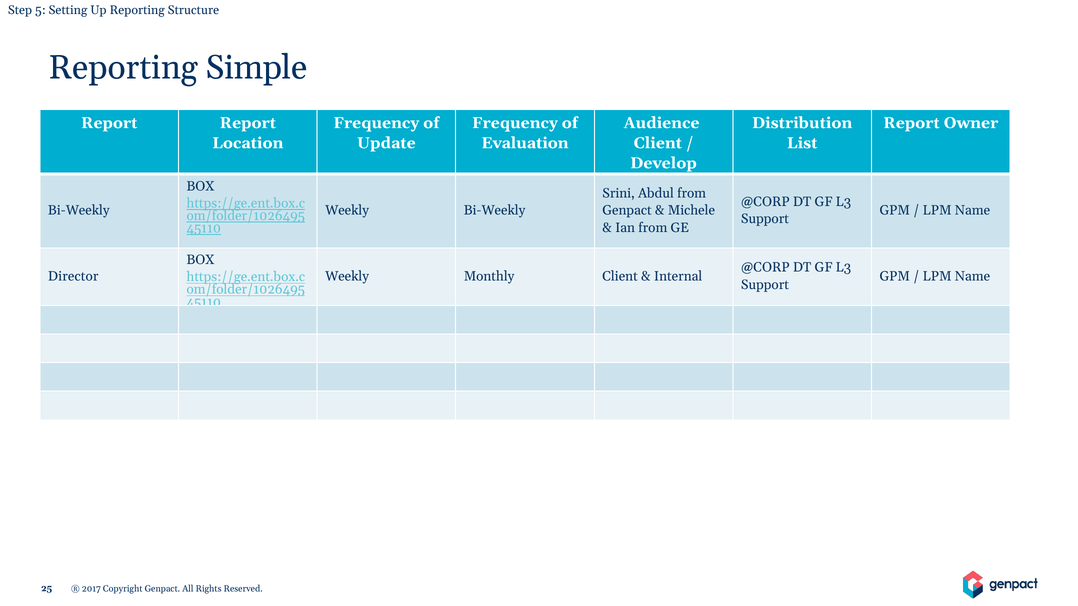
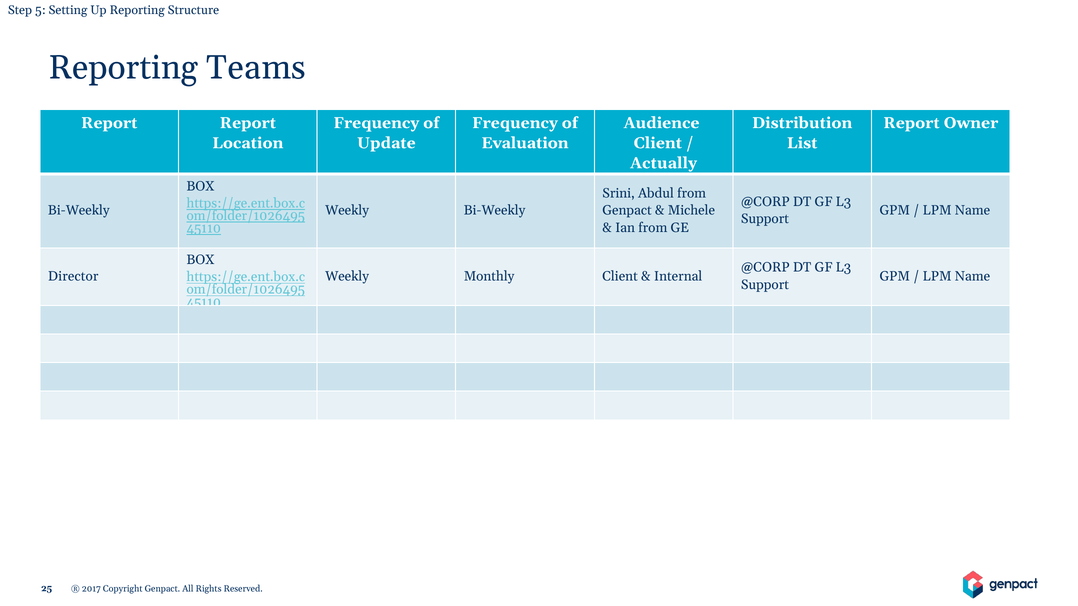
Simple: Simple -> Teams
Develop: Develop -> Actually
